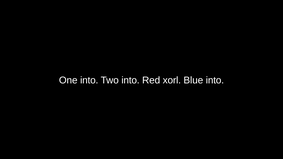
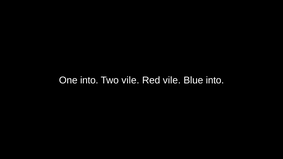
Two into: into -> vile
Red xorl: xorl -> vile
